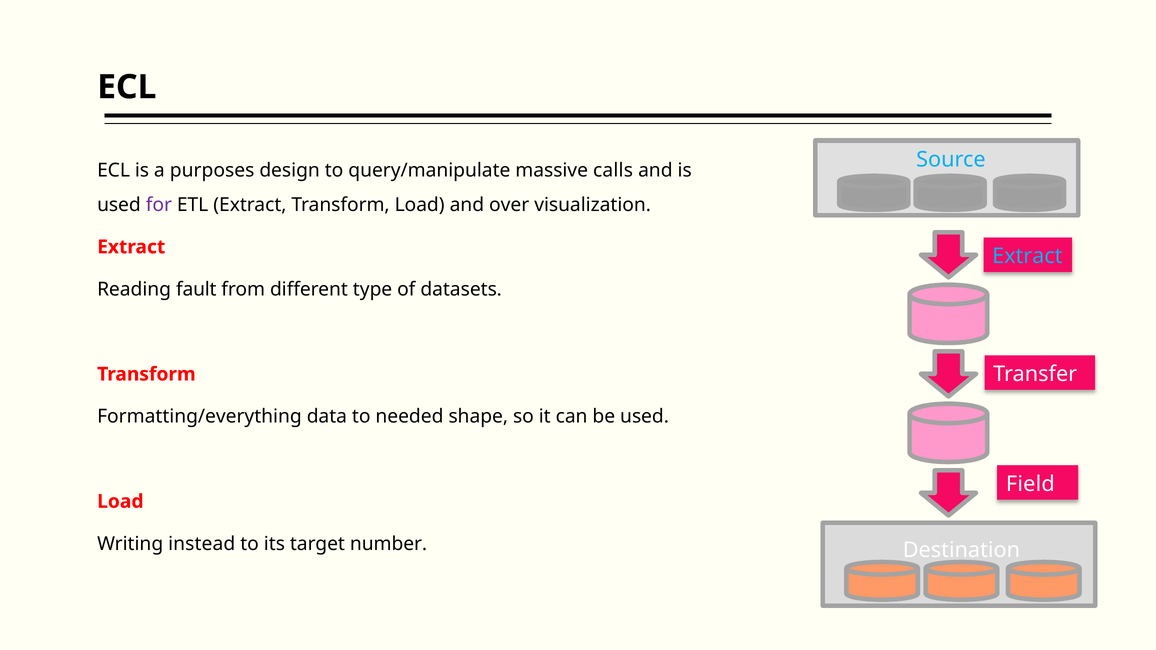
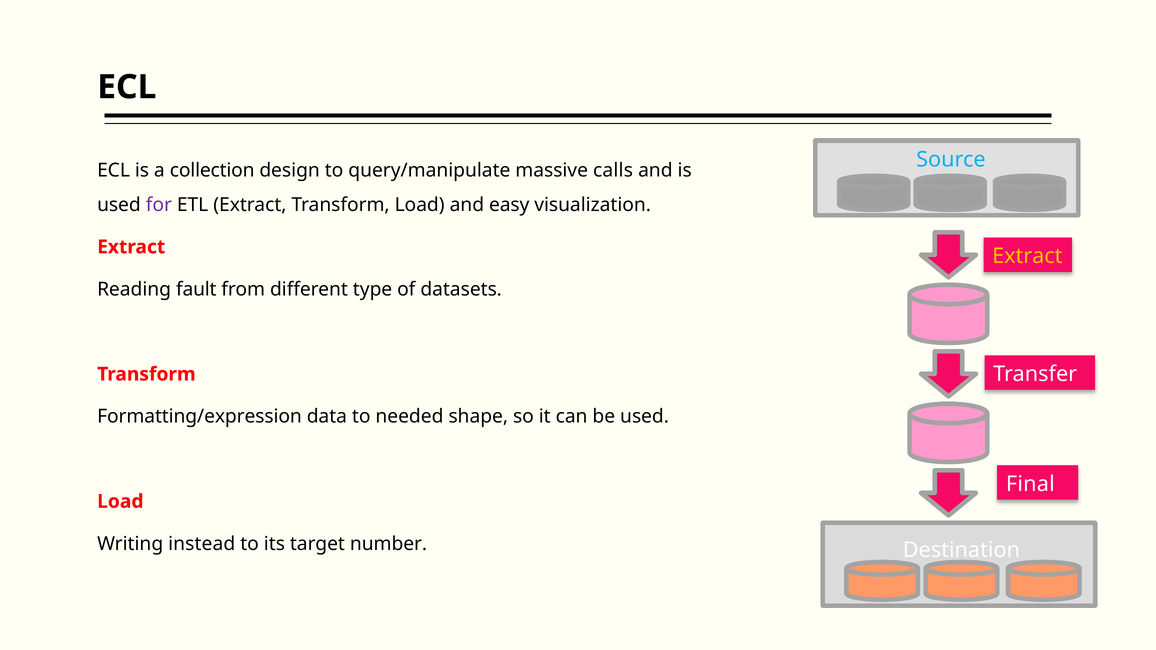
purposes: purposes -> collection
over: over -> easy
Extract at (1027, 256) colour: light blue -> yellow
Formatting/everything: Formatting/everything -> Formatting/expression
Field: Field -> Final
